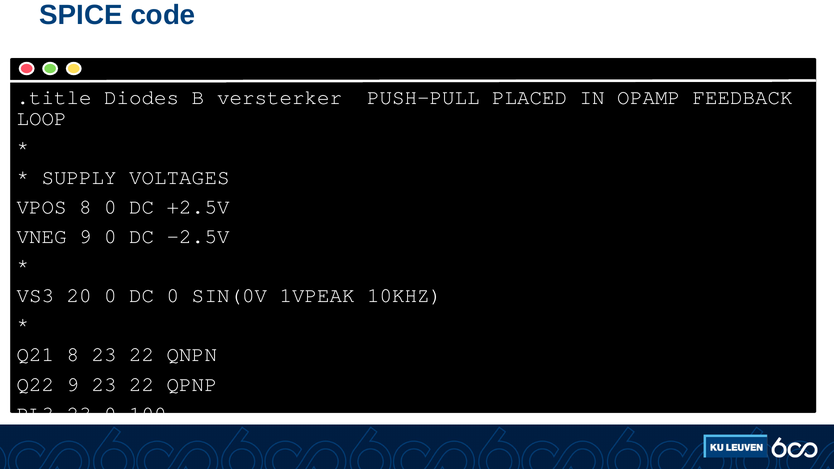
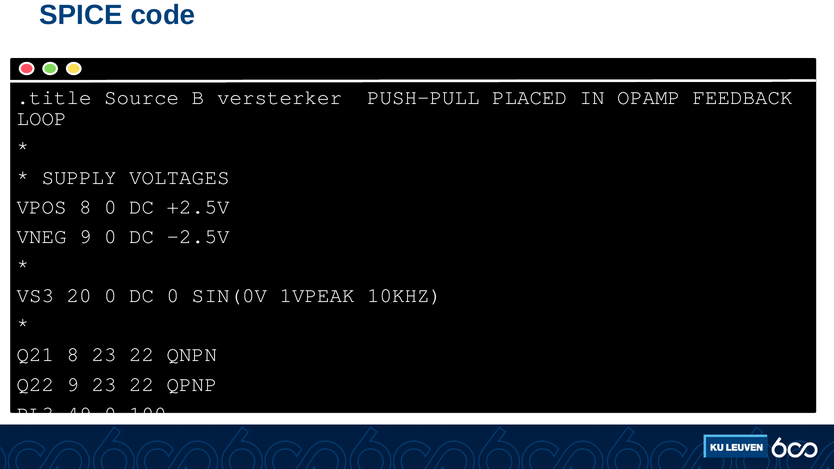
Diodes: Diodes -> Source
RL3 23: 23 -> 49
